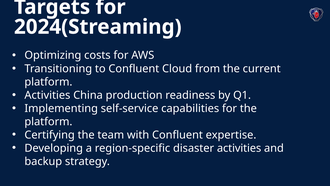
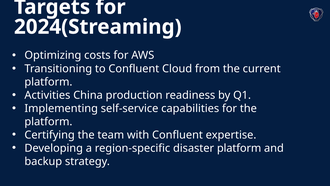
disaster activities: activities -> platform
